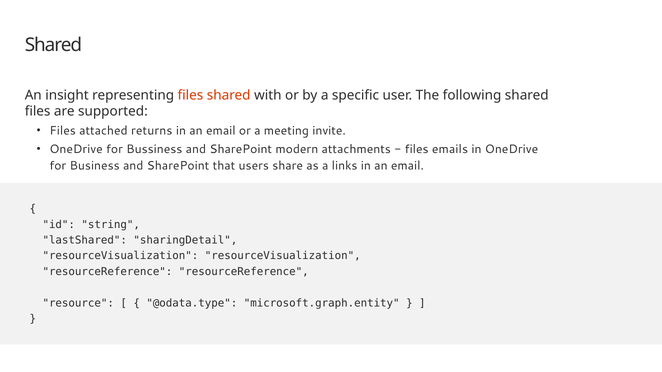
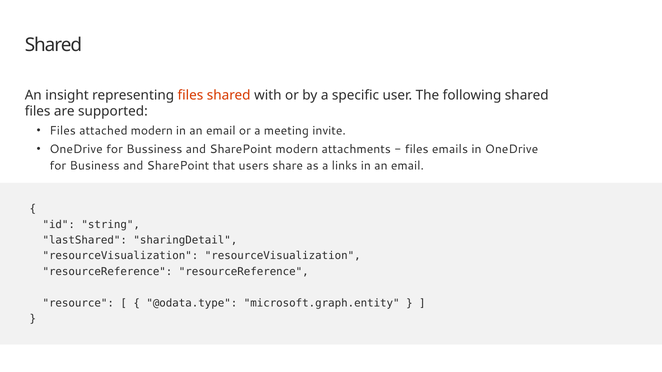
attached returns: returns -> modern
